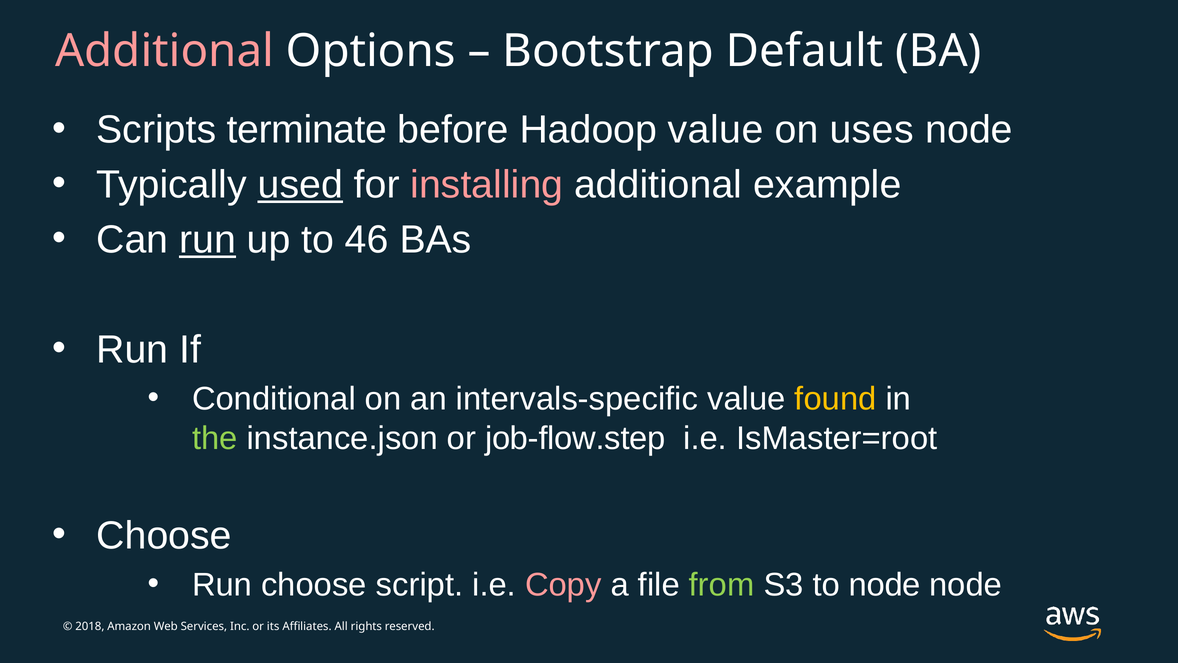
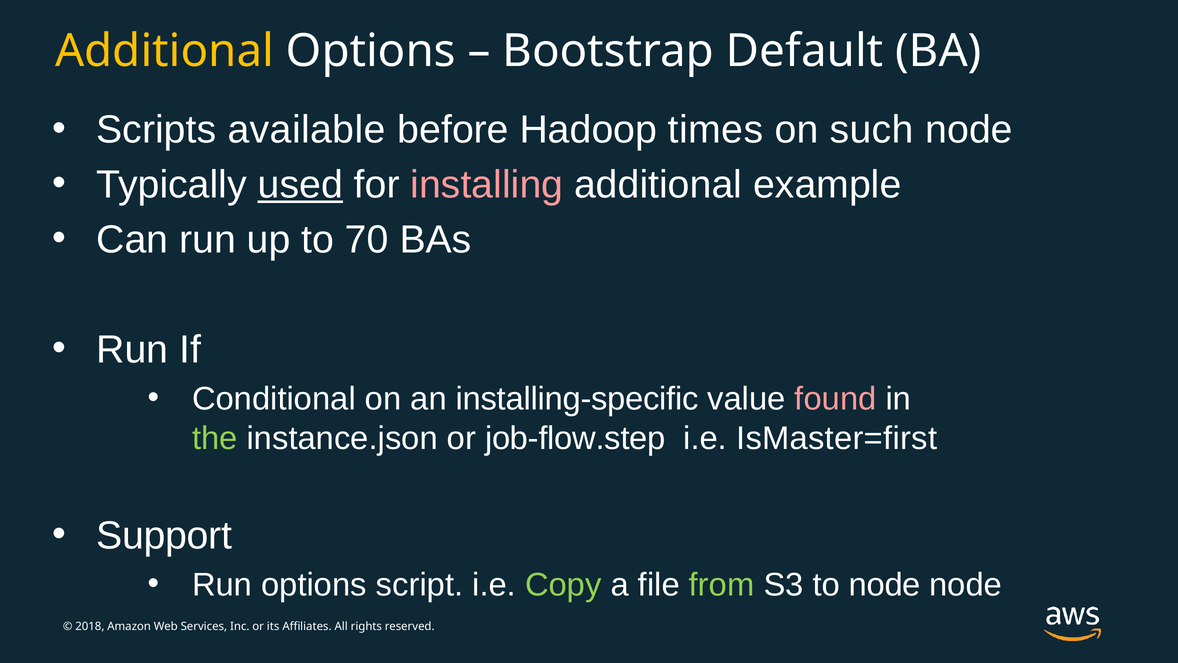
Additional at (164, 51) colour: pink -> yellow
terminate: terminate -> available
Hadoop value: value -> times
uses: uses -> such
run at (208, 240) underline: present -> none
46: 46 -> 70
intervals-specific: intervals-specific -> installing-specific
found colour: yellow -> pink
IsMaster=root: IsMaster=root -> IsMaster=first
Choose at (164, 535): Choose -> Support
Run choose: choose -> options
Copy colour: pink -> light green
